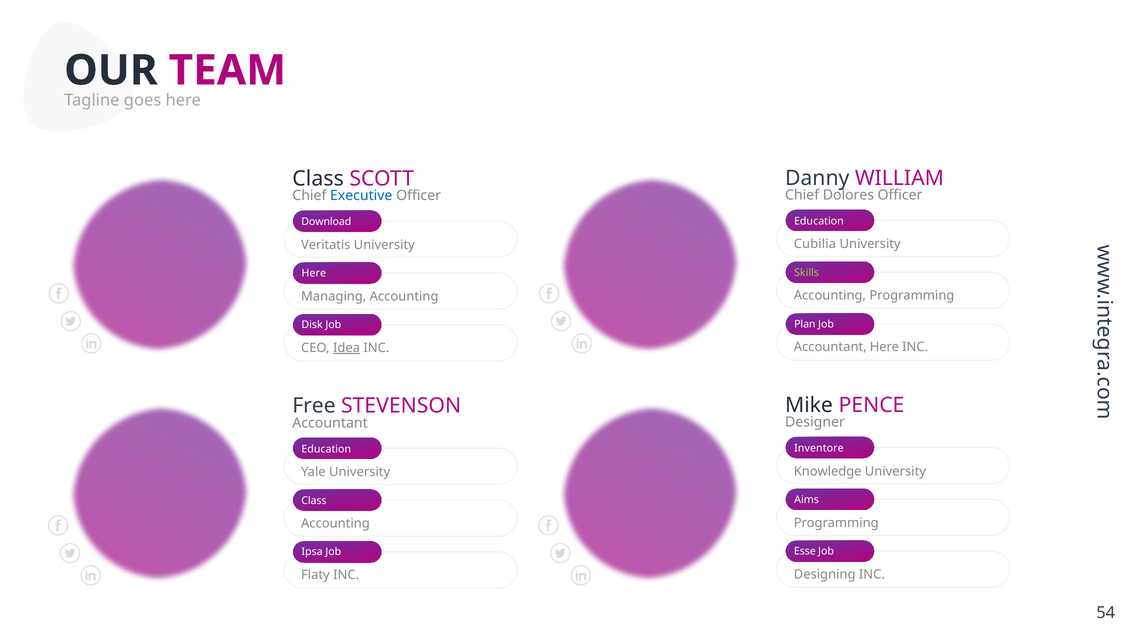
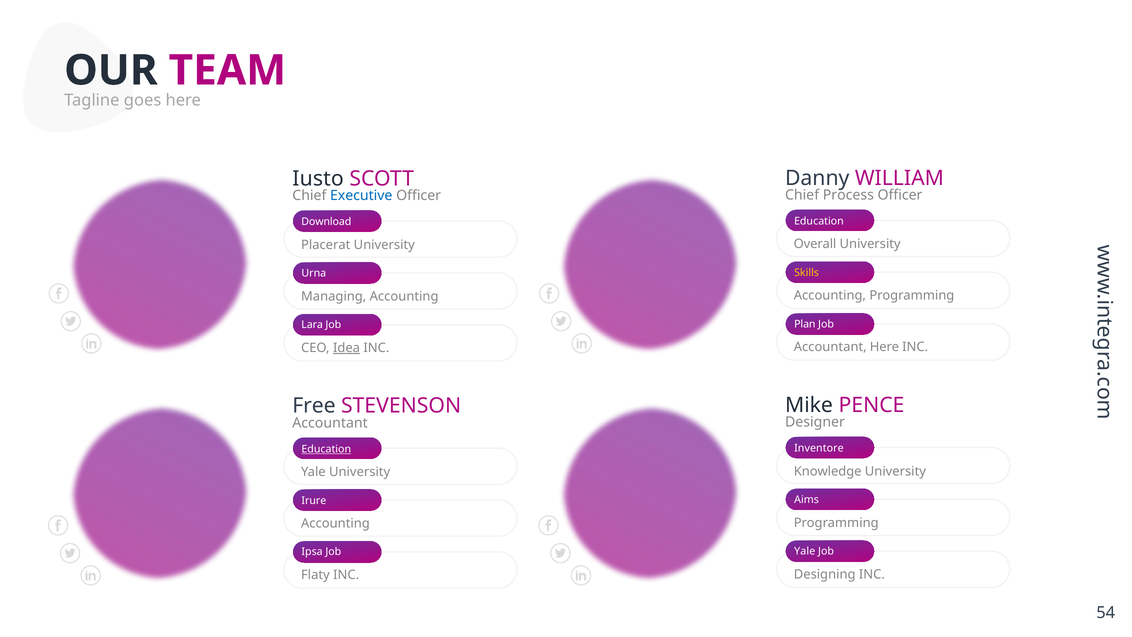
Class at (318, 179): Class -> Iusto
Dolores: Dolores -> Process
Cubilia: Cubilia -> Overall
Veritatis: Veritatis -> Placerat
Skills colour: light green -> yellow
Here at (314, 273): Here -> Urna
Disk: Disk -> Lara
Education at (326, 449) underline: none -> present
Class at (314, 500): Class -> Irure
Esse at (805, 551): Esse -> Yale
